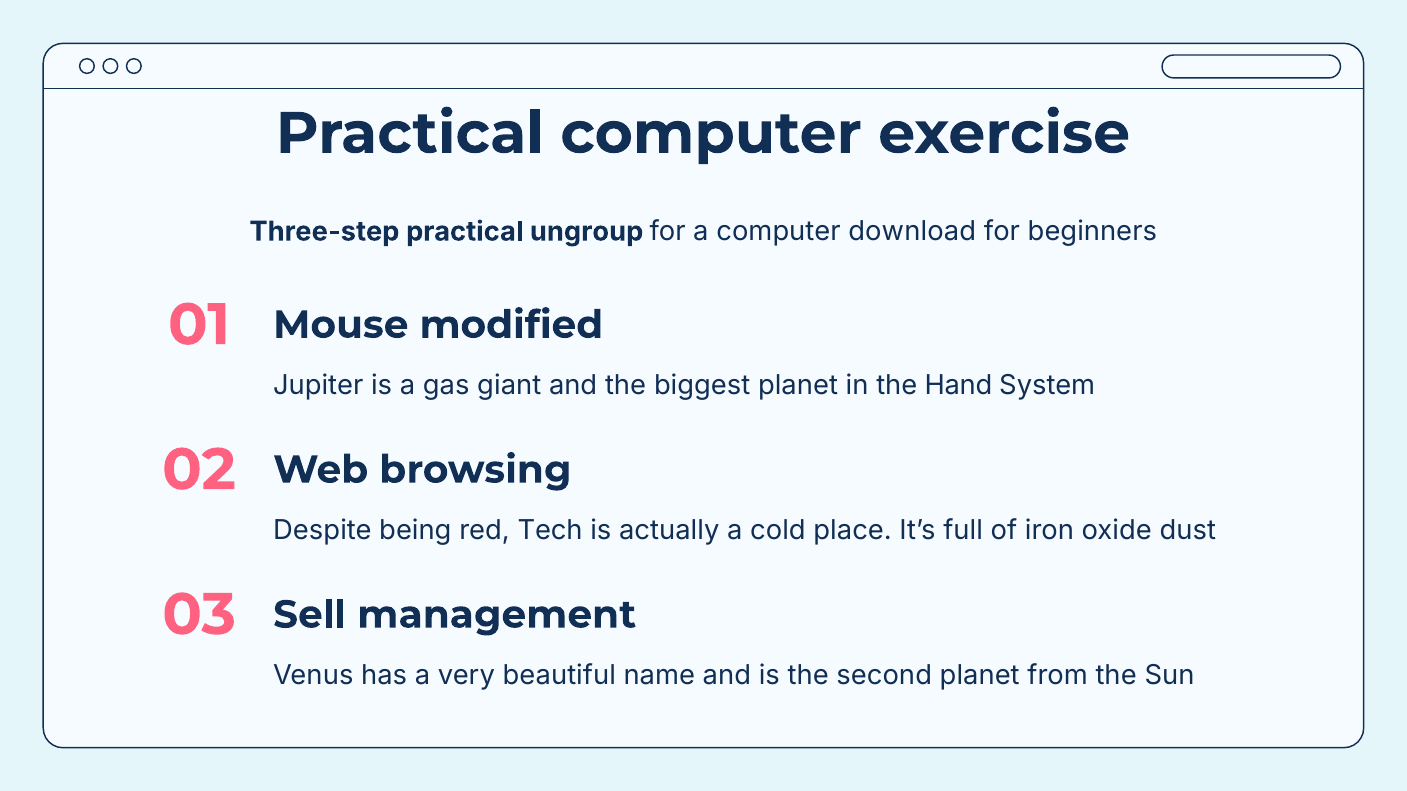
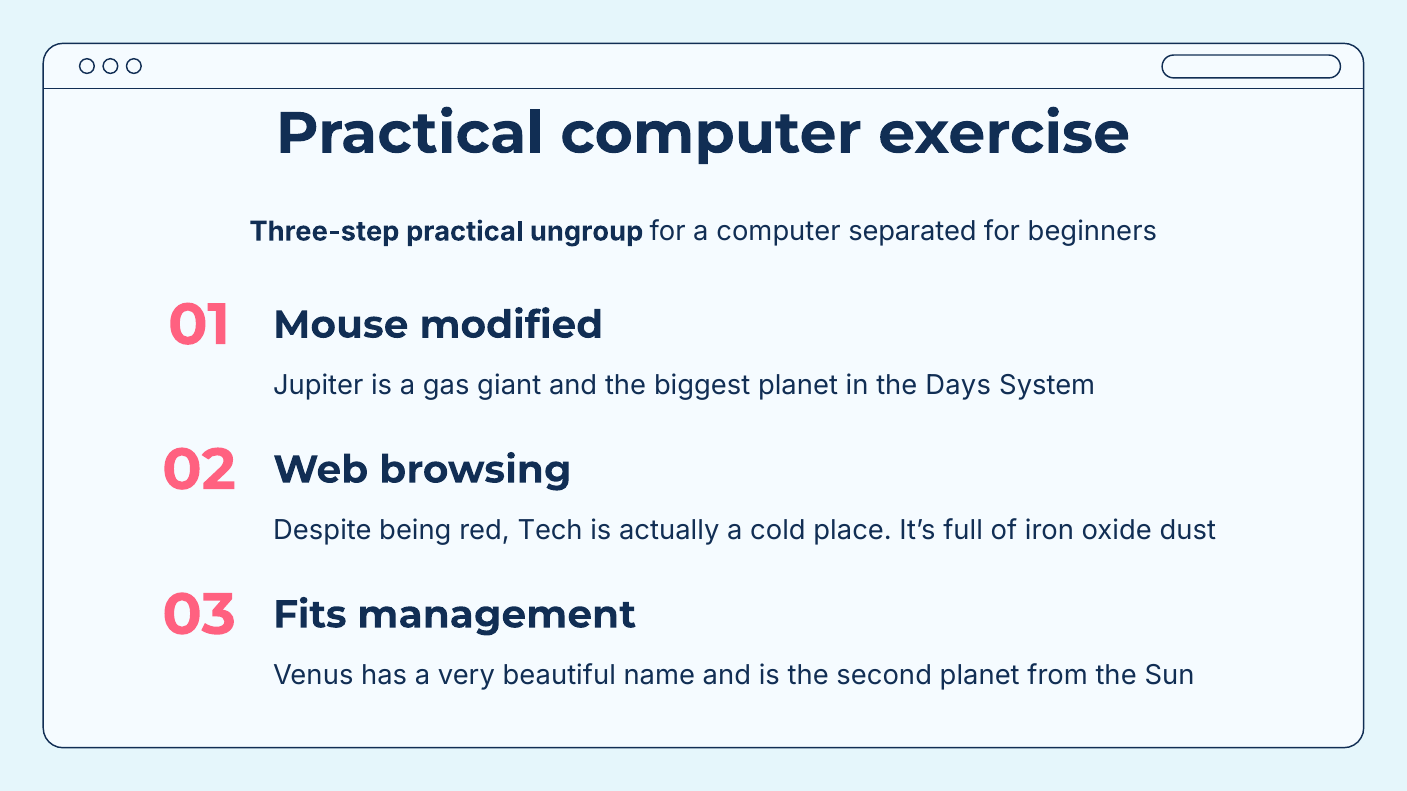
download: download -> separated
Hand: Hand -> Days
Sell: Sell -> Fits
